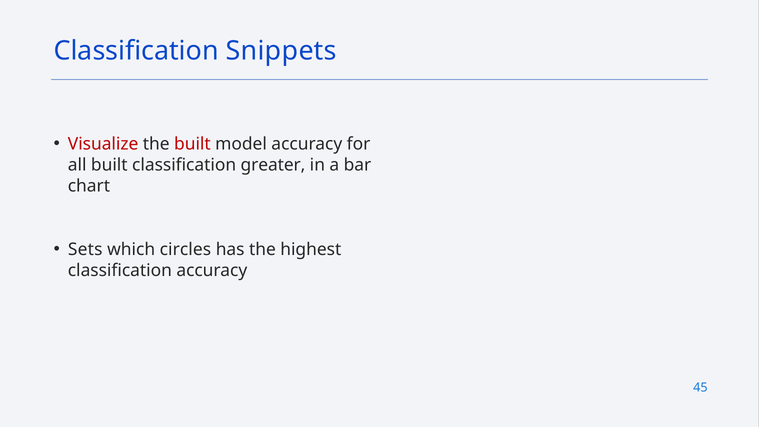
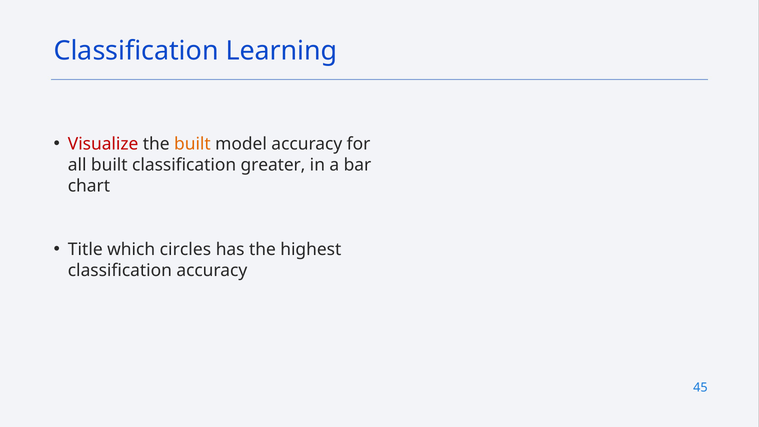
Snippets: Snippets -> Learning
built at (192, 144) colour: red -> orange
Sets: Sets -> Title
